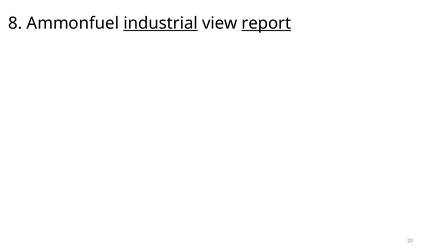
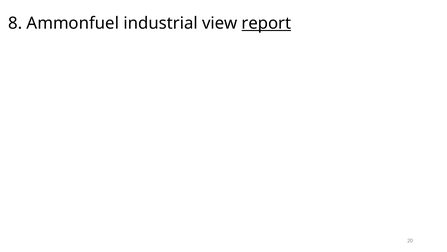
industrial underline: present -> none
